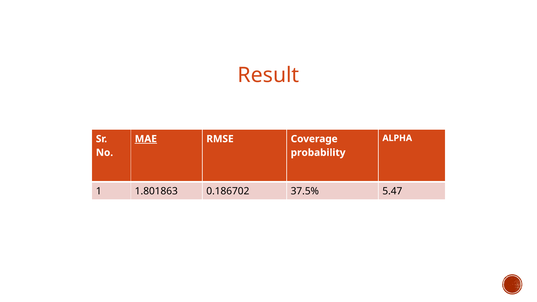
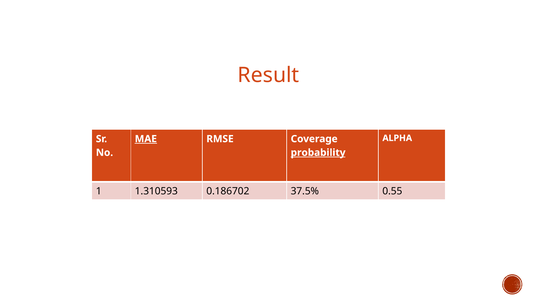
probability underline: none -> present
1.801863: 1.801863 -> 1.310593
5.47: 5.47 -> 0.55
